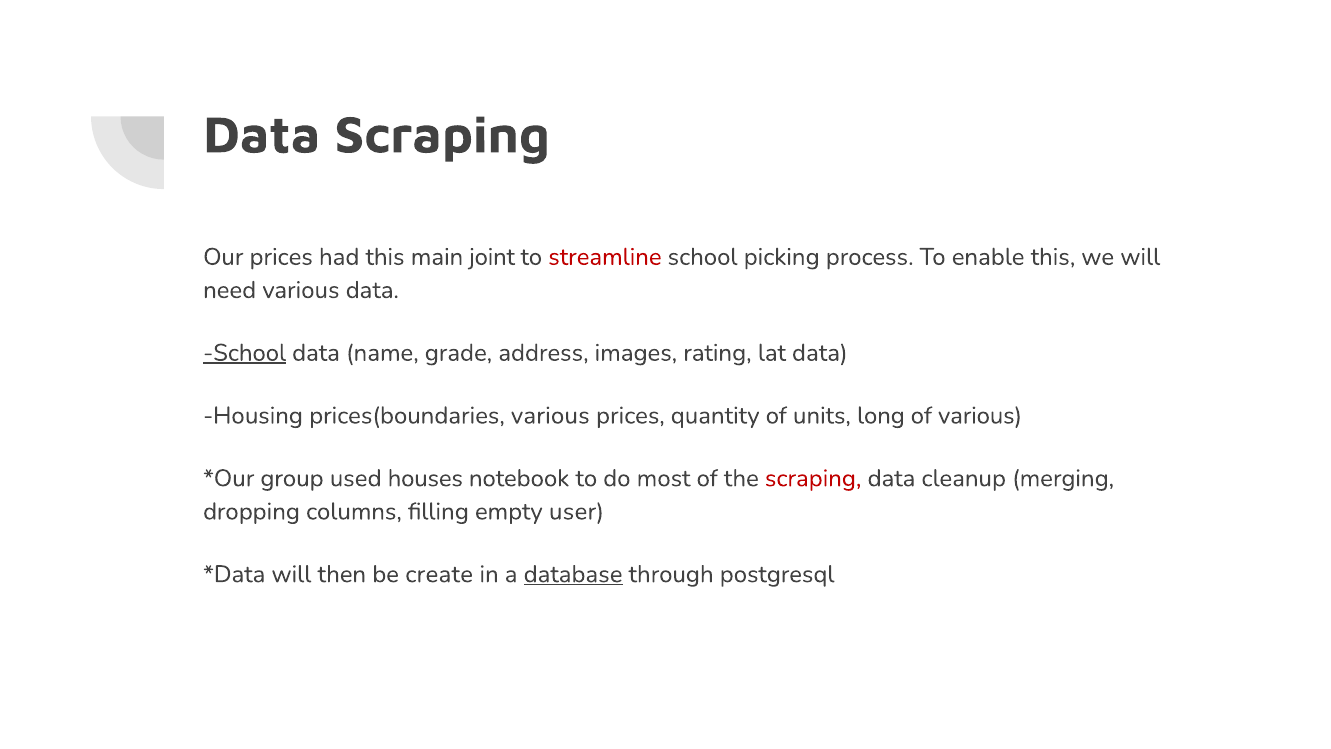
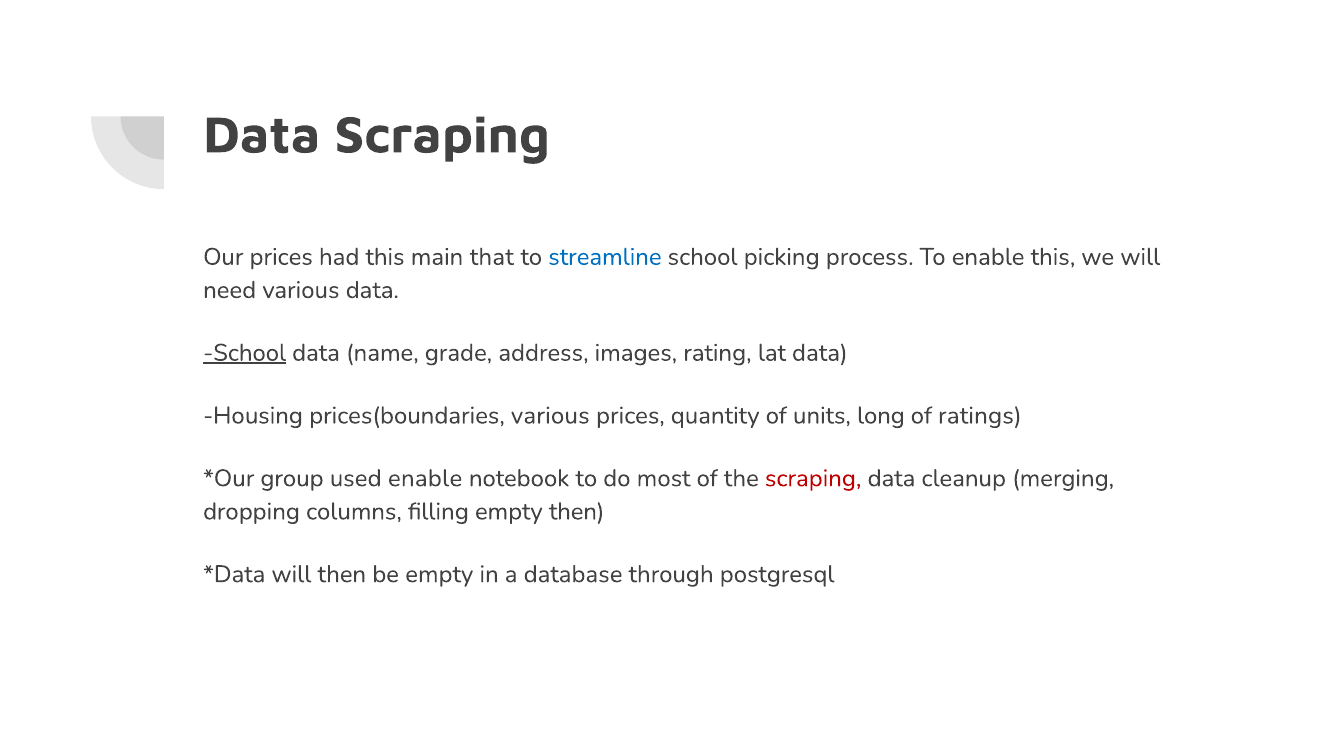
joint: joint -> that
streamline colour: red -> blue
of various: various -> ratings
used houses: houses -> enable
empty user: user -> then
be create: create -> empty
database underline: present -> none
